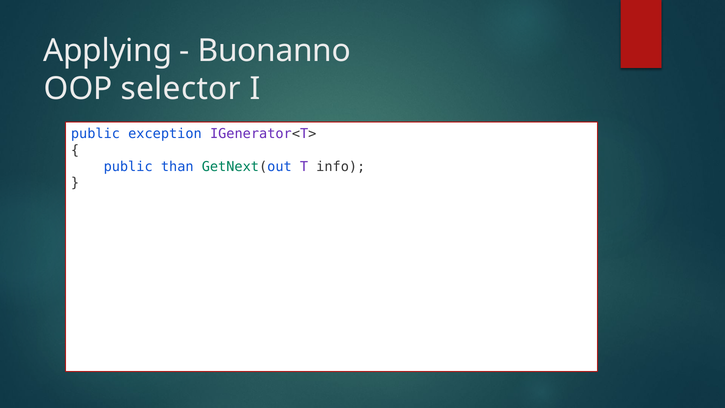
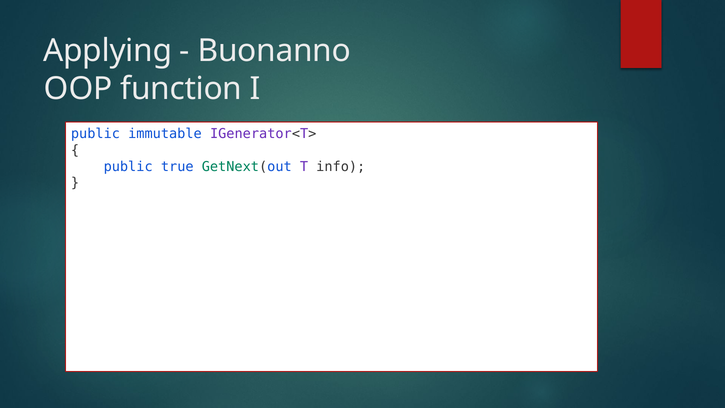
selector: selector -> function
exception: exception -> immutable
than: than -> true
